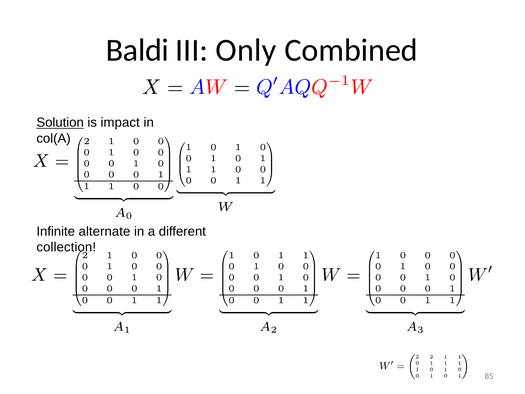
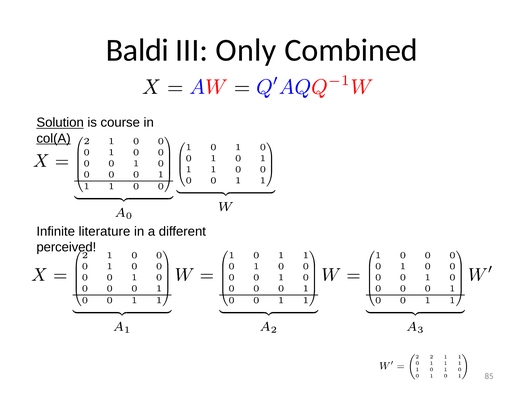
impact: impact -> course
col(A underline: none -> present
alternate: alternate -> literature
collection: collection -> perceived
